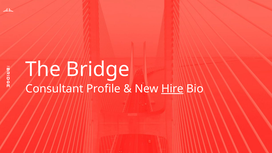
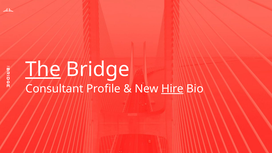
The underline: none -> present
